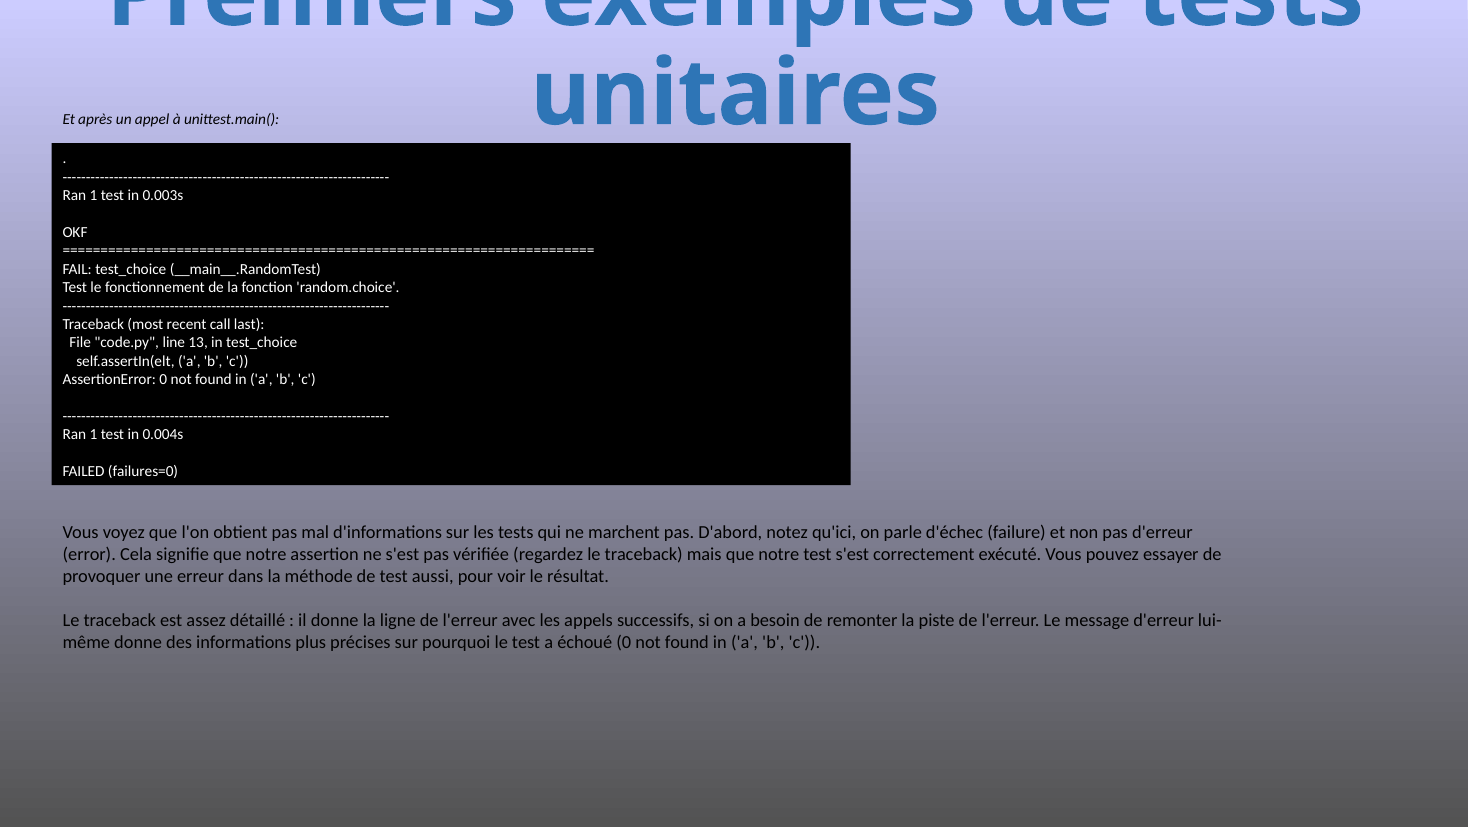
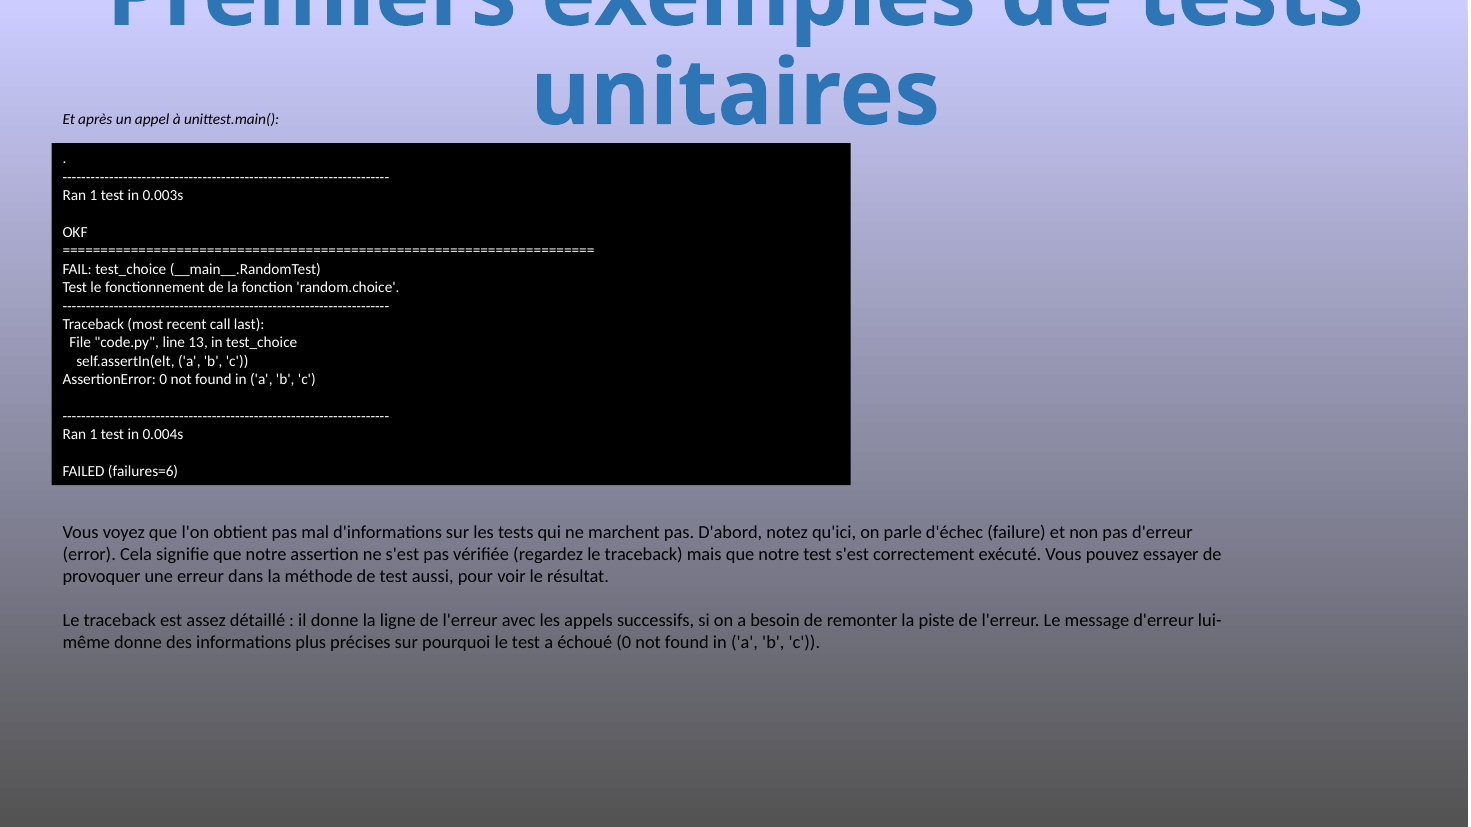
failures=0: failures=0 -> failures=6
